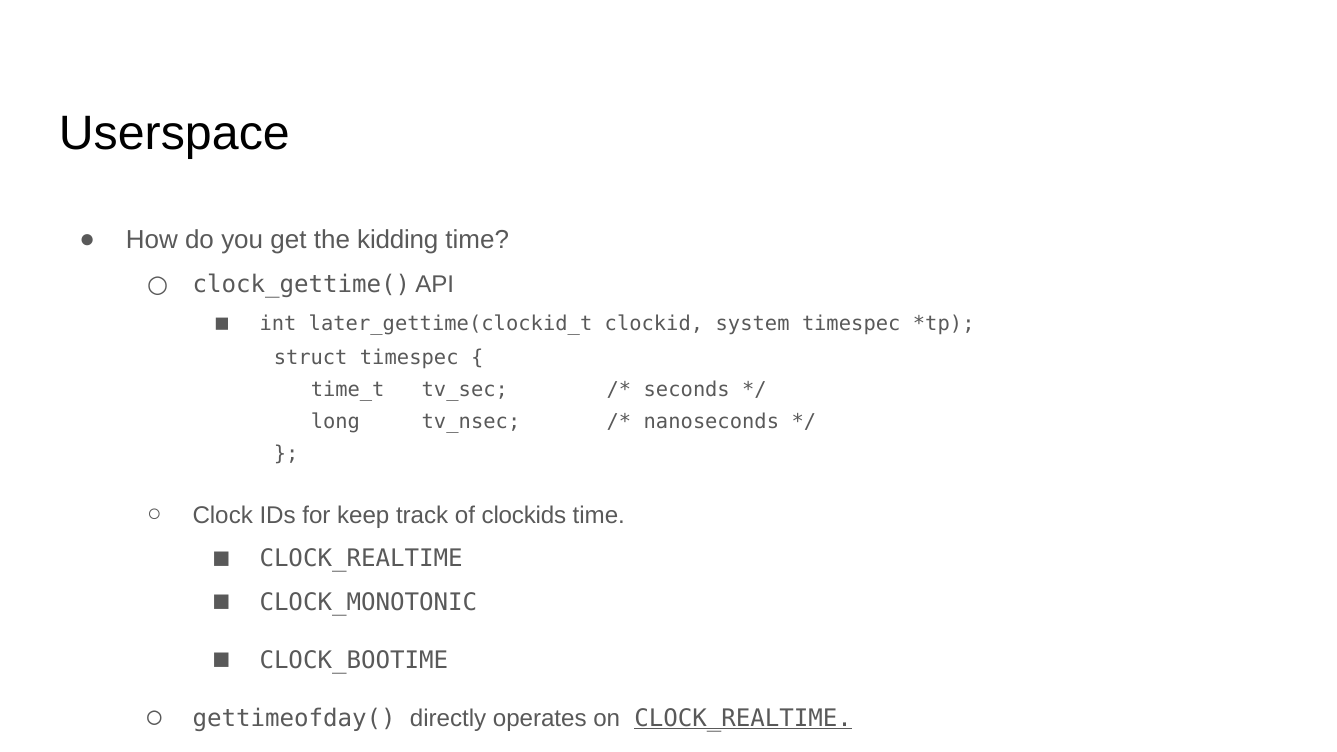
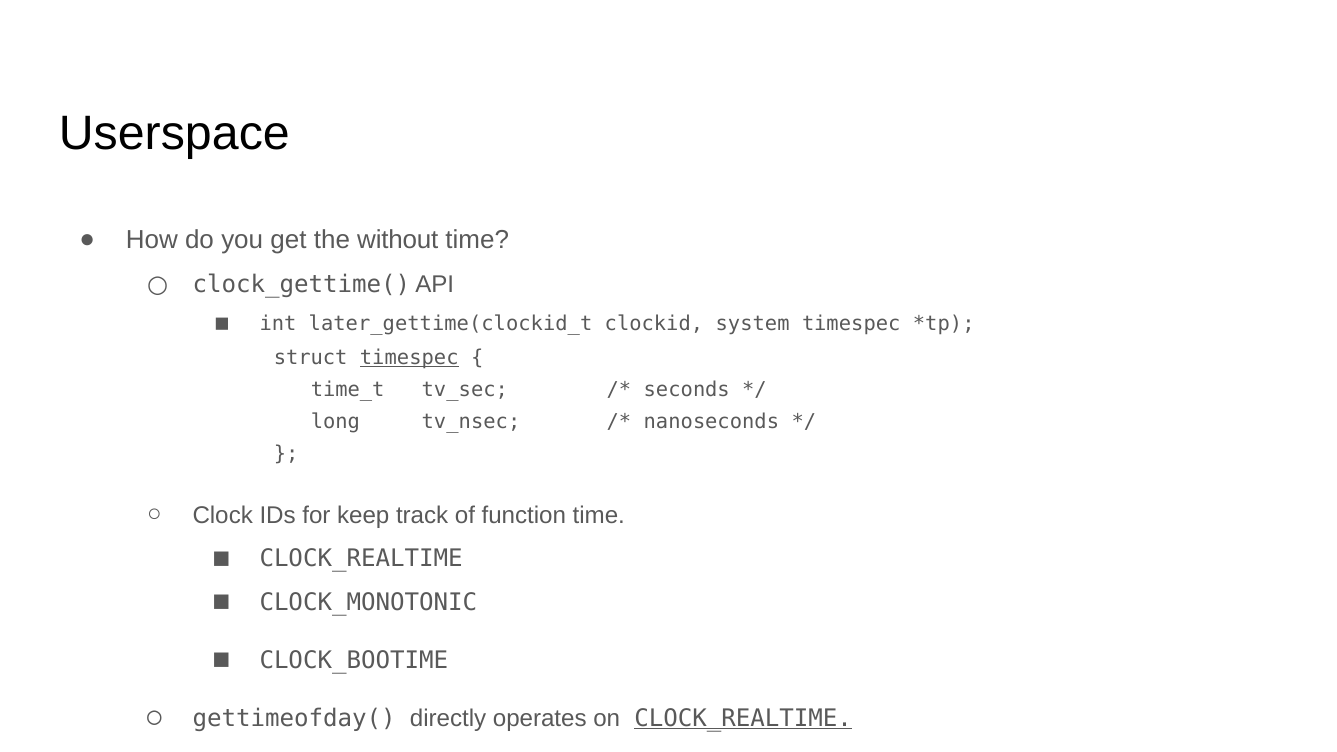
kidding: kidding -> without
timespec at (409, 358) underline: none -> present
clockids: clockids -> function
